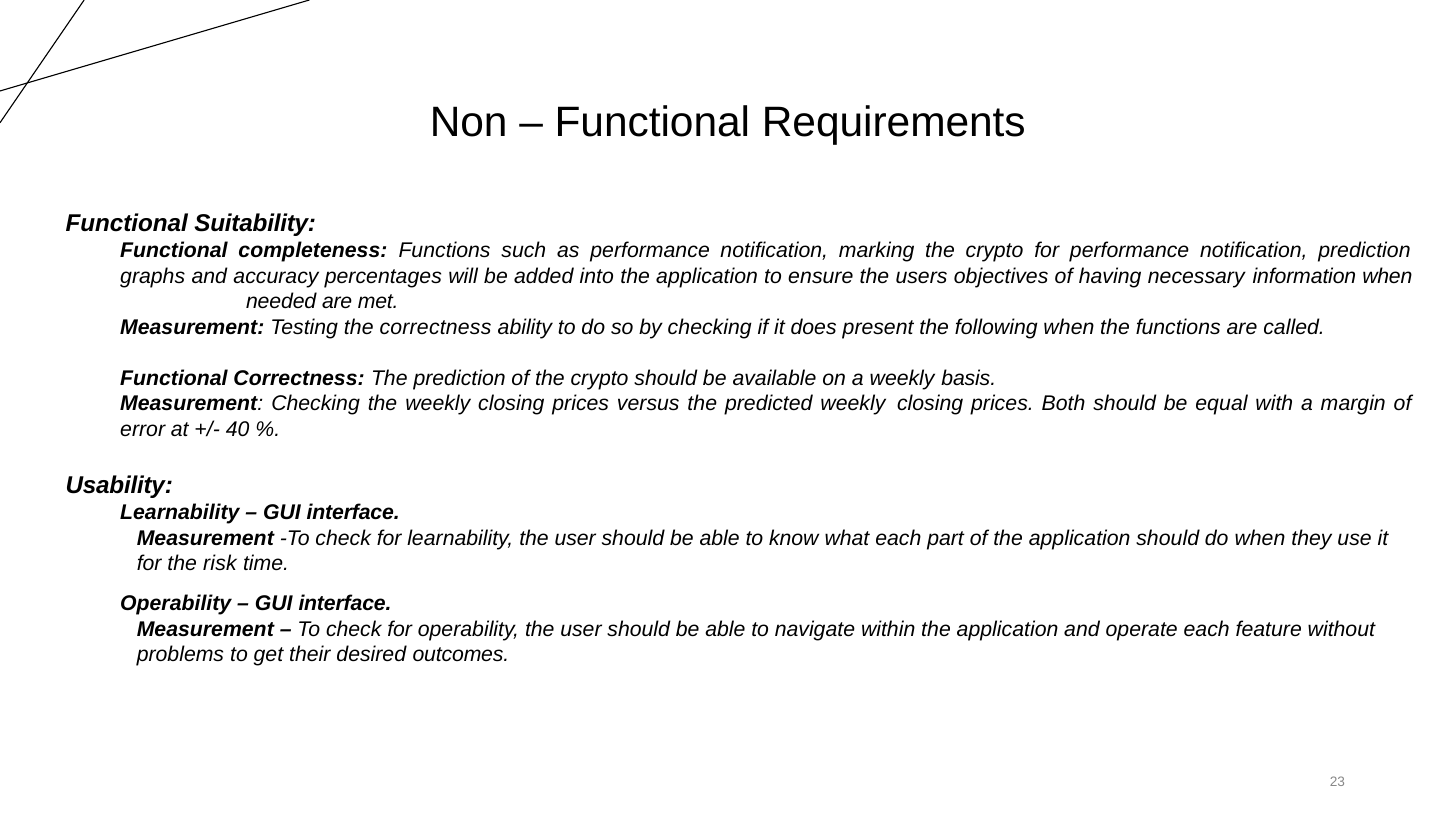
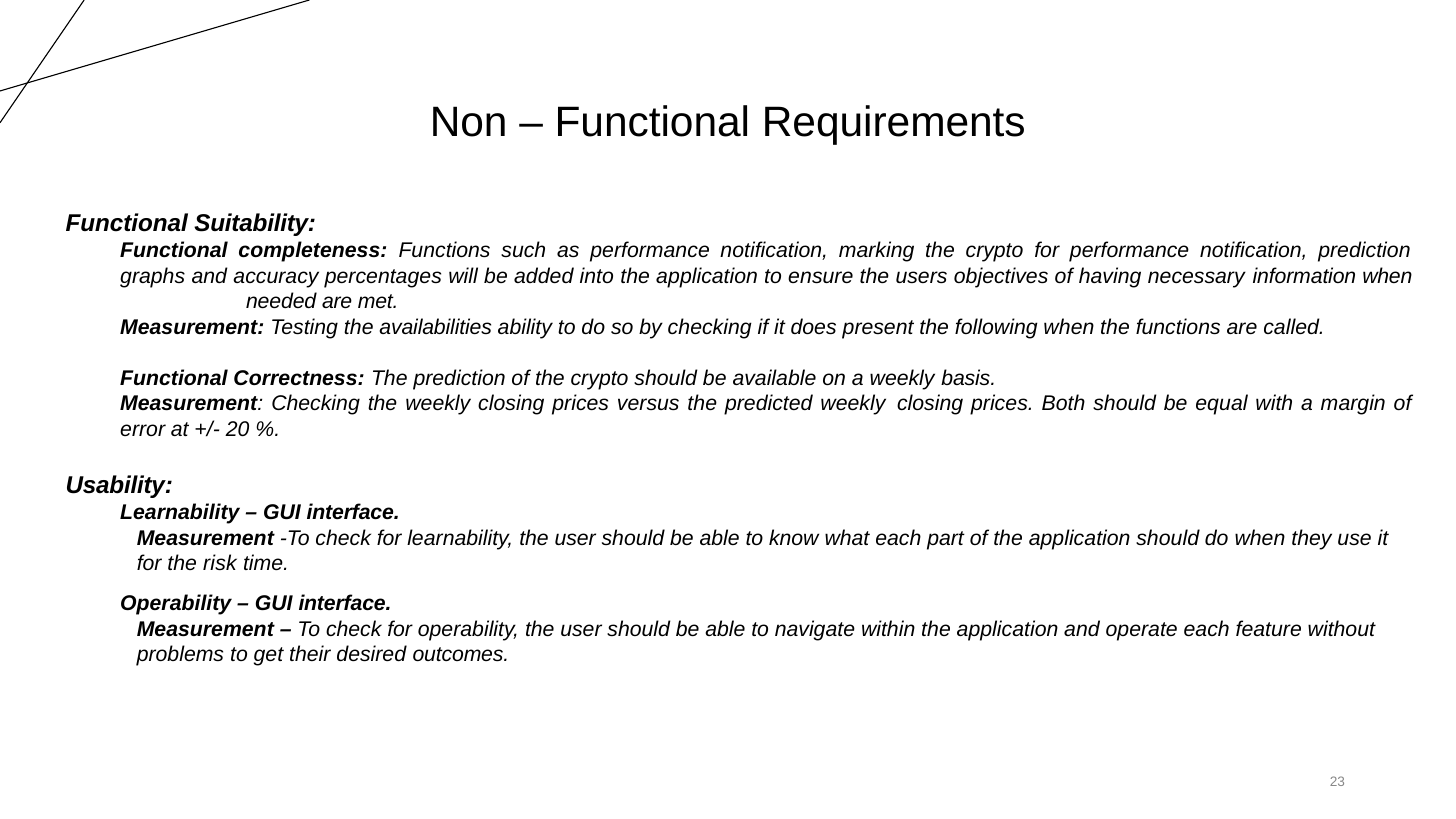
the correctness: correctness -> availabilities
40: 40 -> 20
